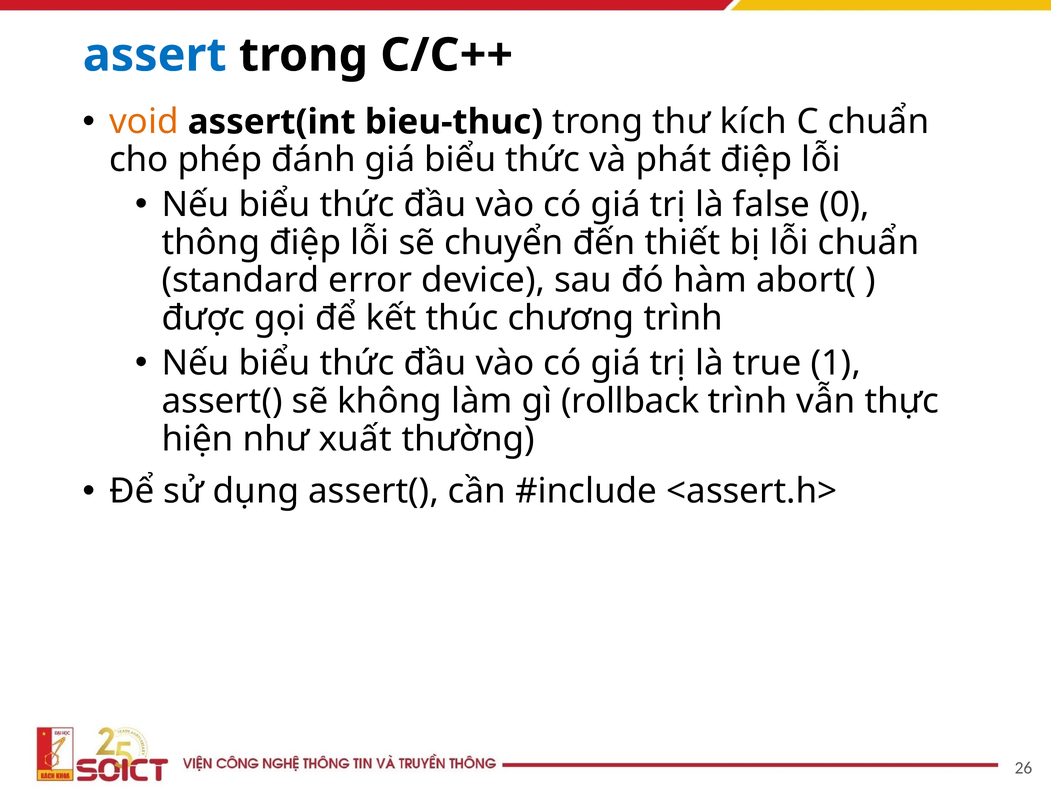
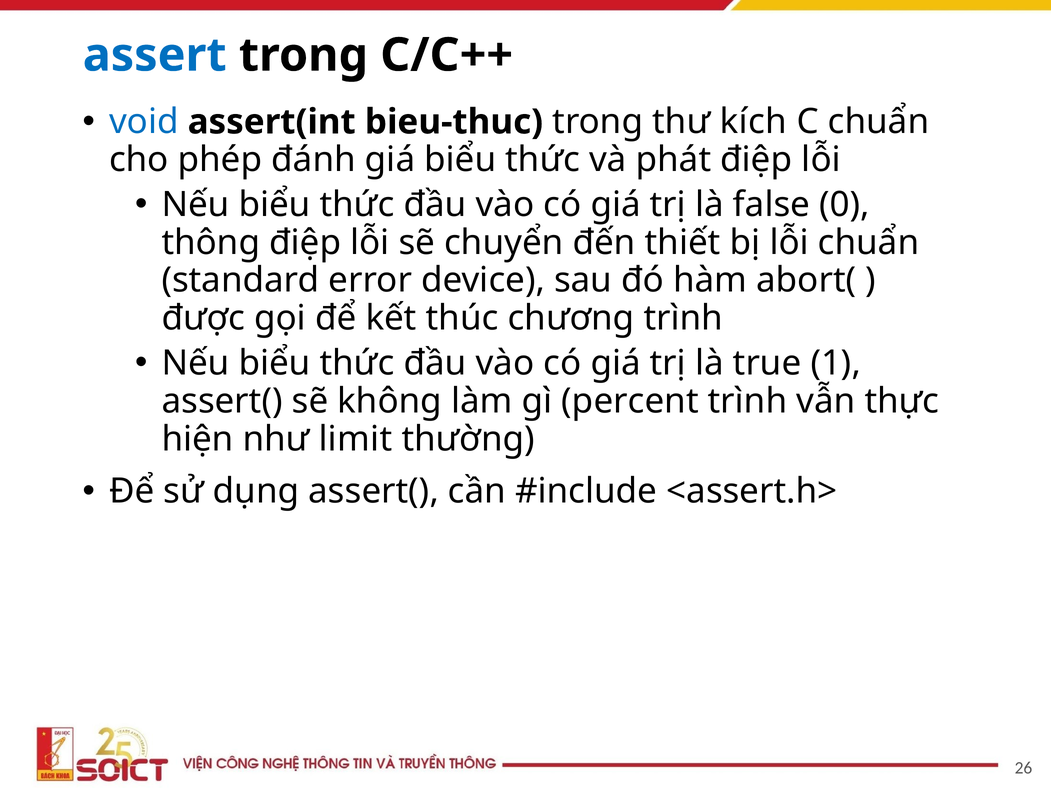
void colour: orange -> blue
rollback: rollback -> percent
xuất: xuất -> limit
